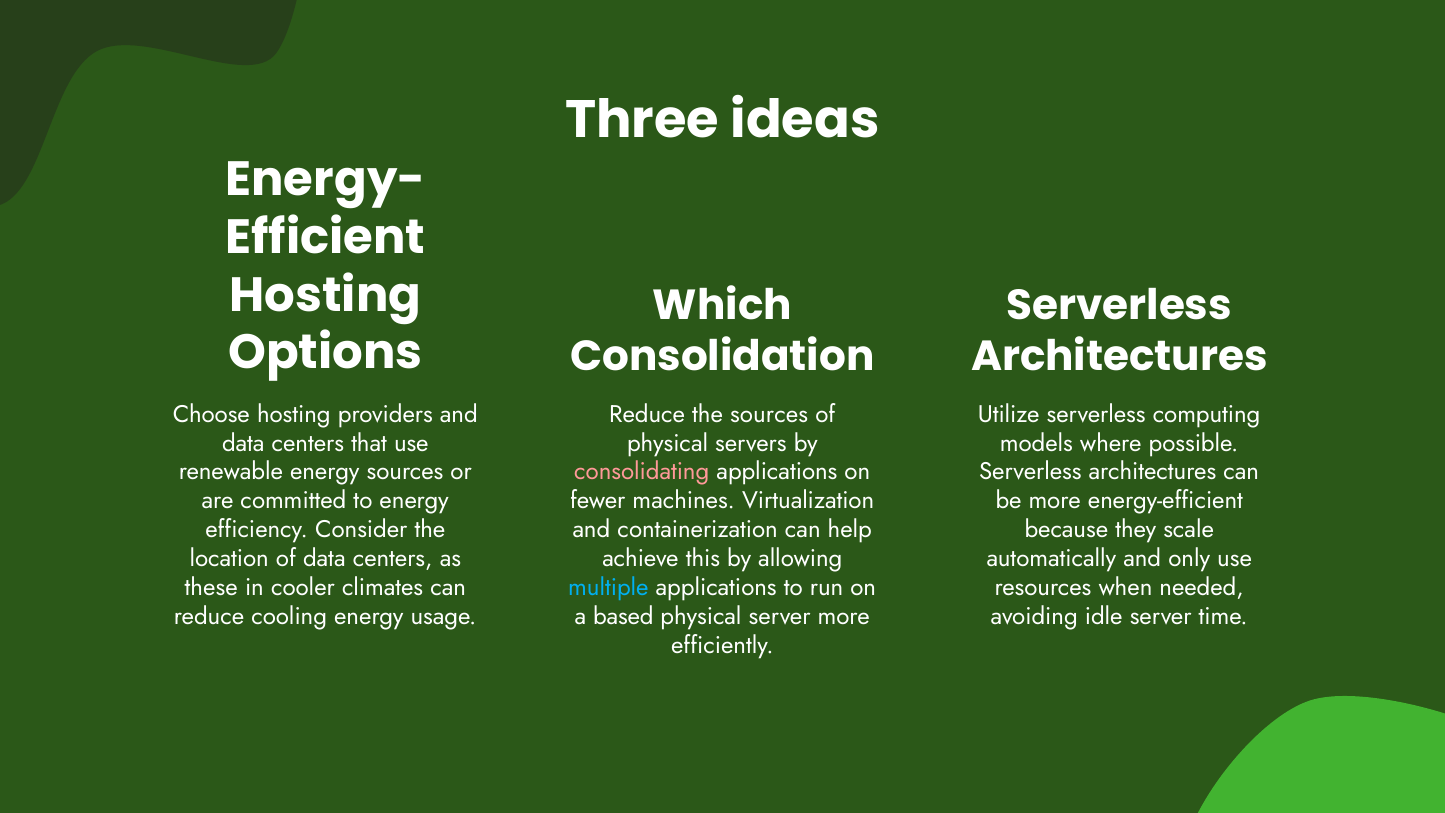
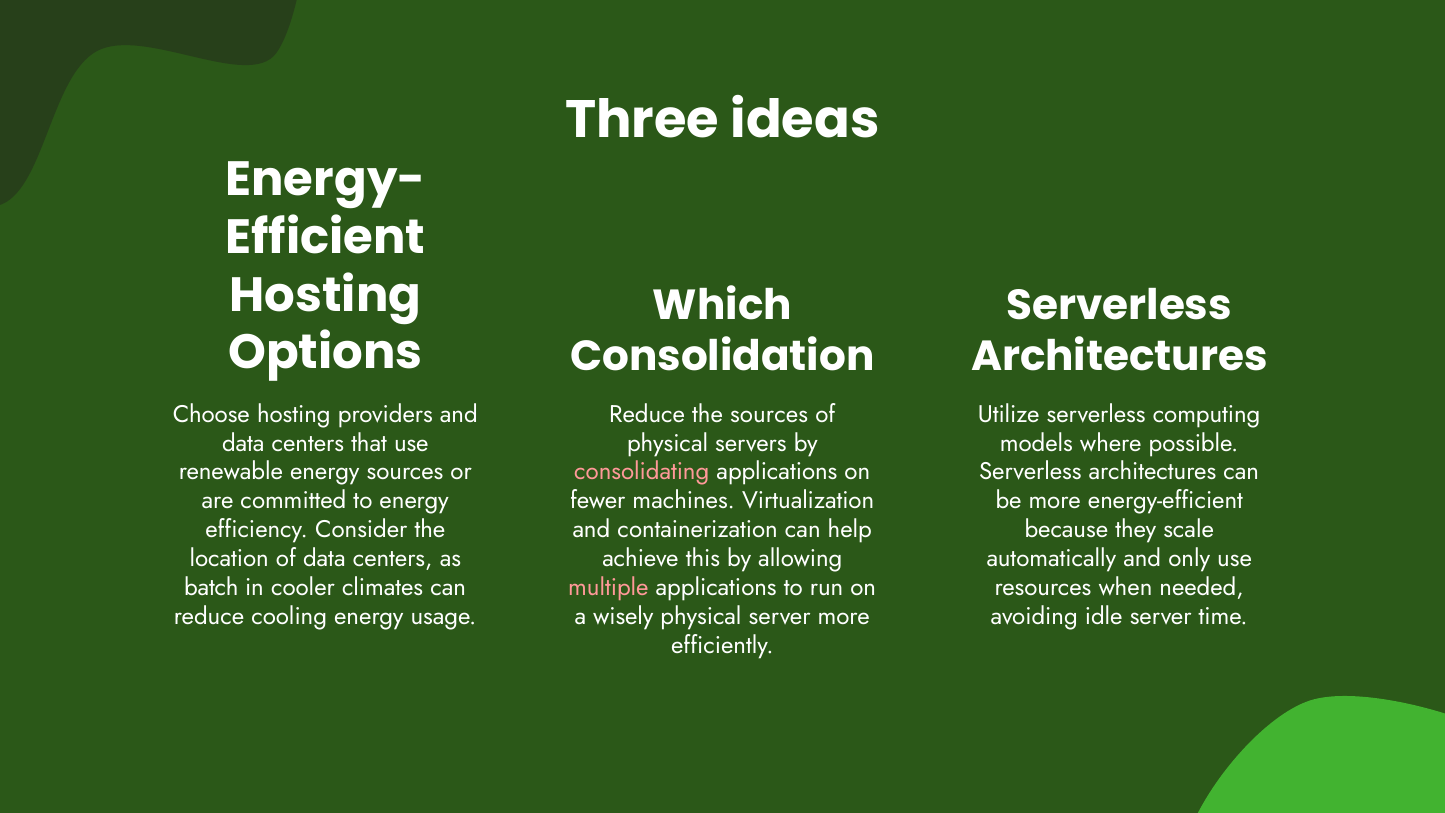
these: these -> batch
multiple colour: light blue -> pink
based: based -> wisely
